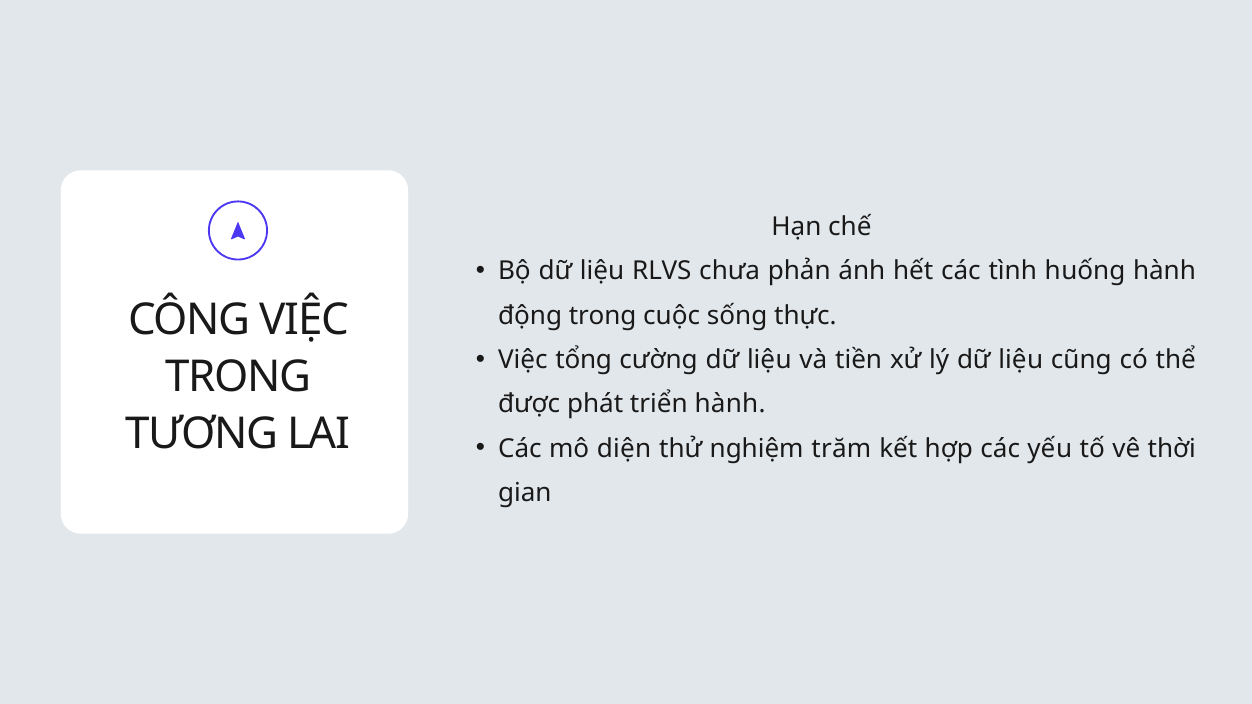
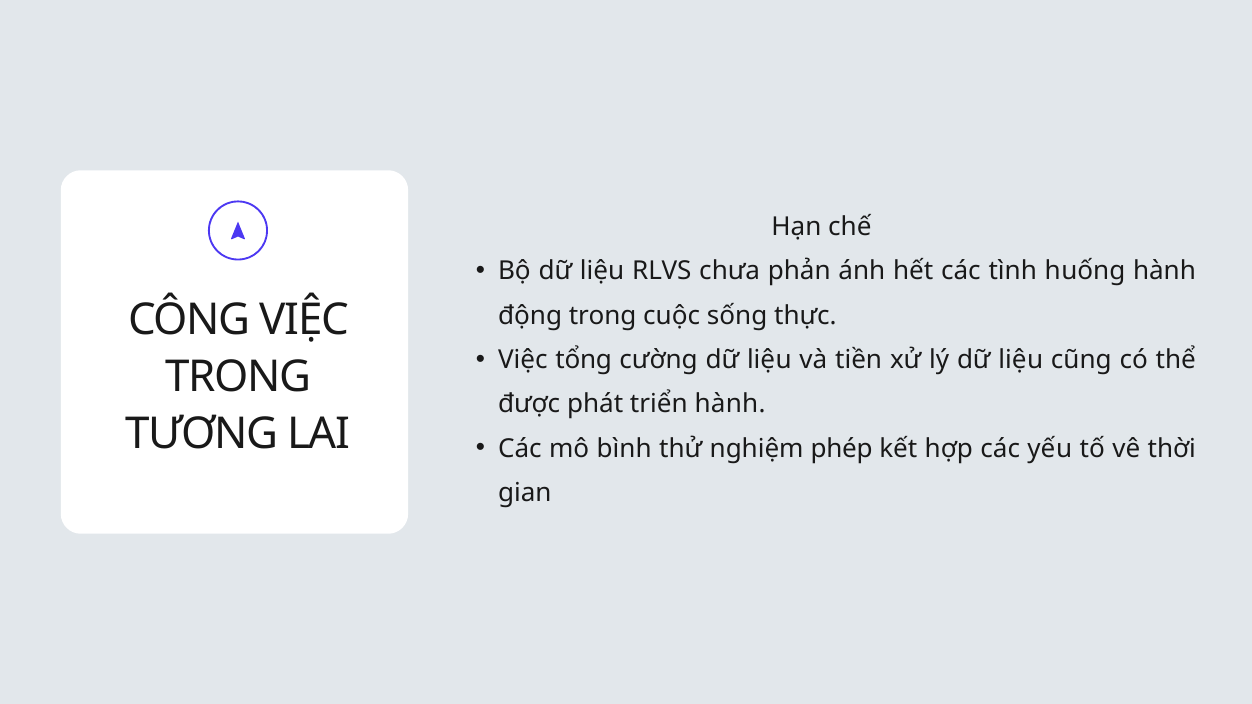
diện: diện -> bình
trăm: trăm -> phép
